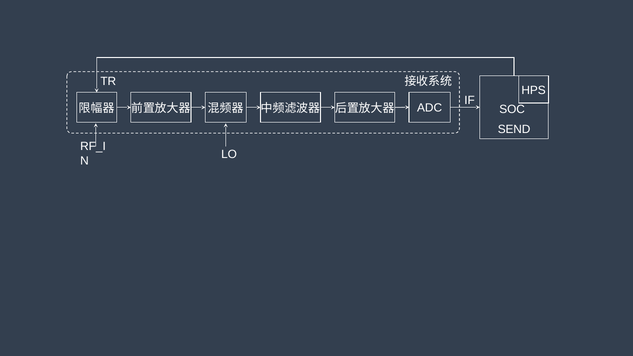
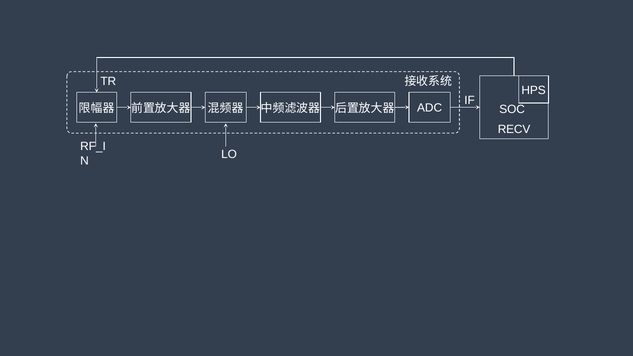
SEND: SEND -> RECV
